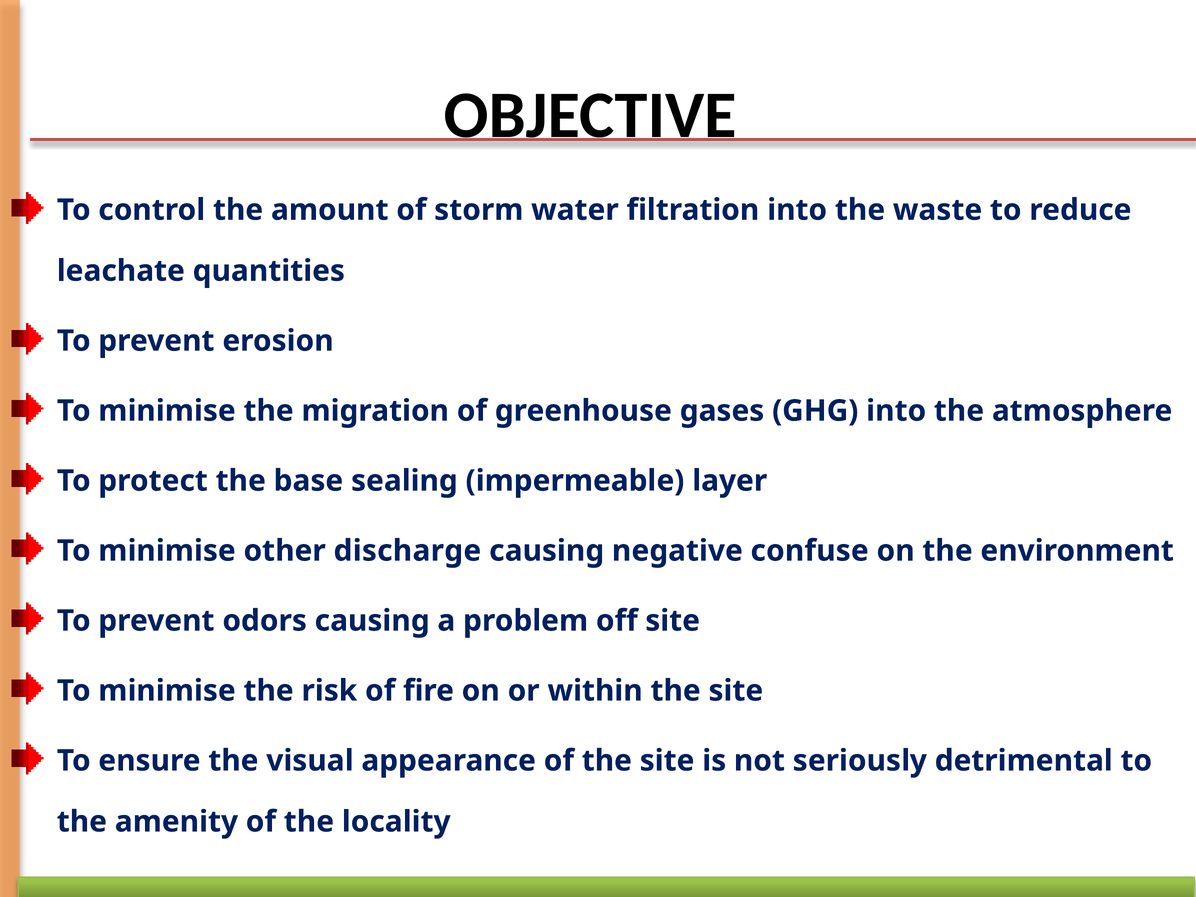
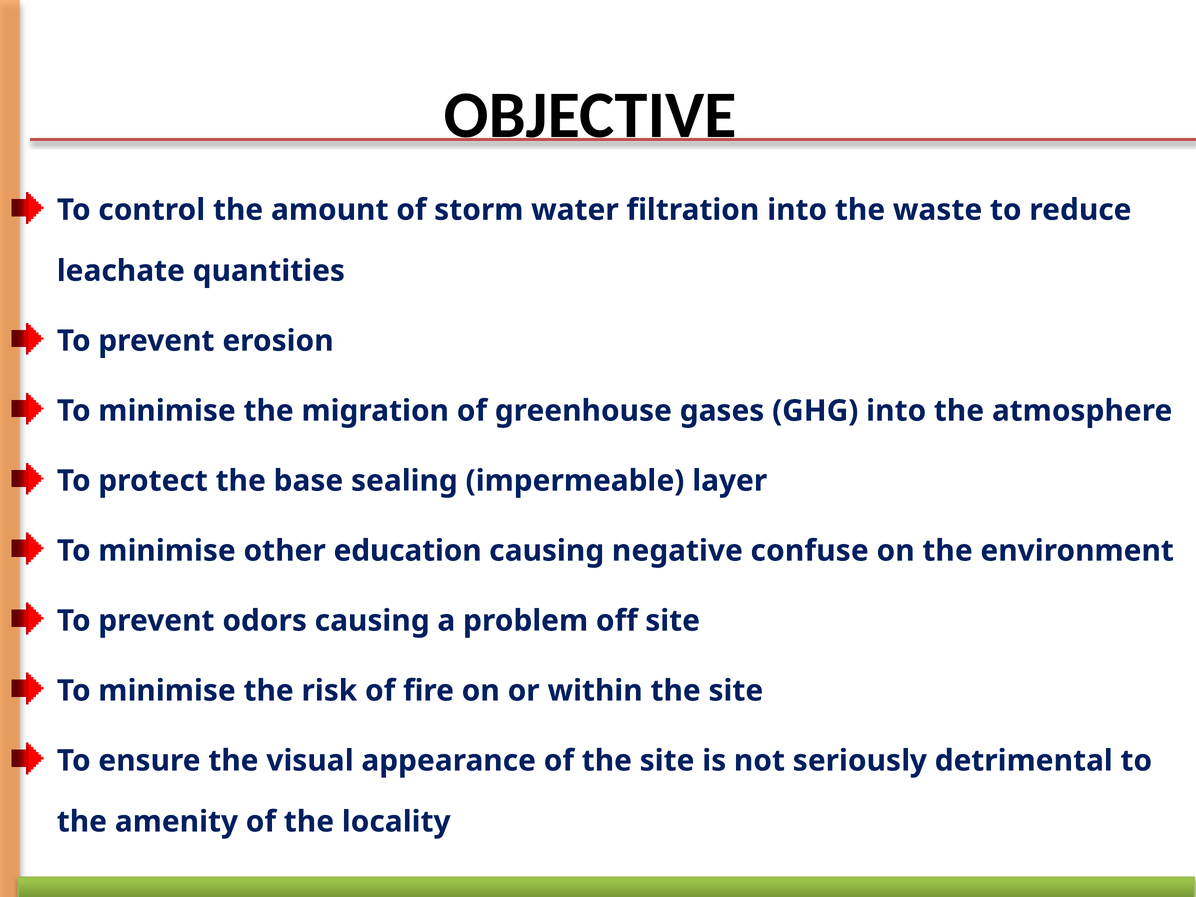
discharge: discharge -> education
